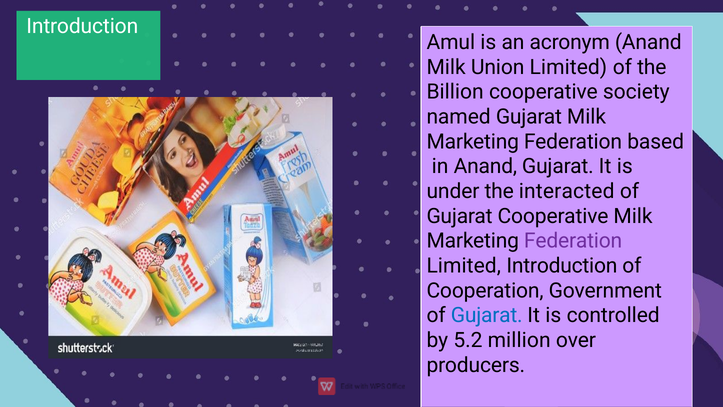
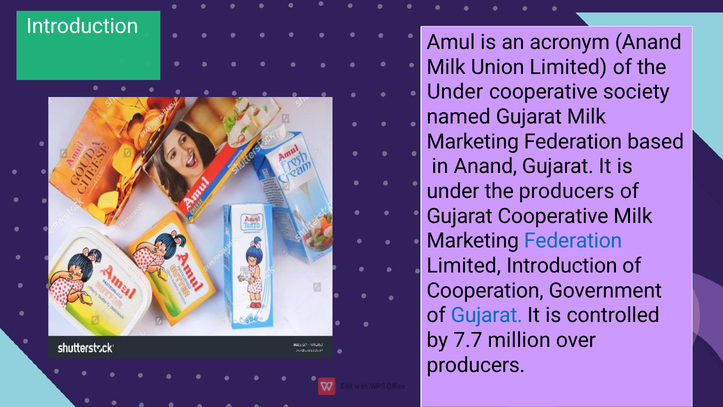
Billion at (455, 92): Billion -> Under
the interacted: interacted -> producers
Federation at (573, 241) colour: purple -> blue
5.2: 5.2 -> 7.7
